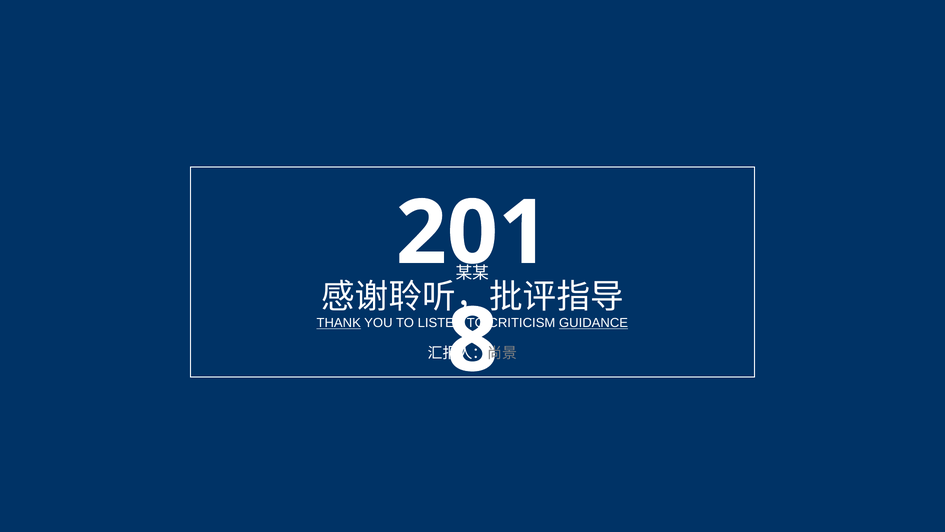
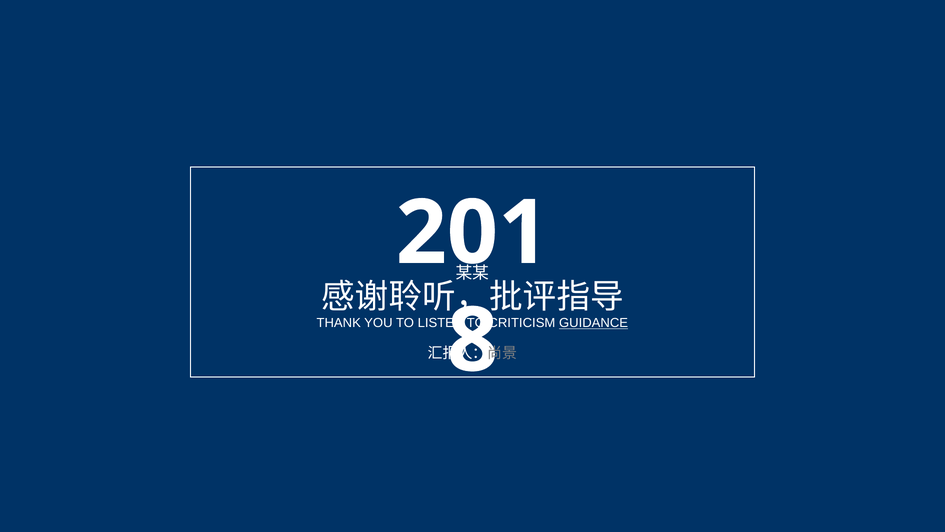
THANK underline: present -> none
